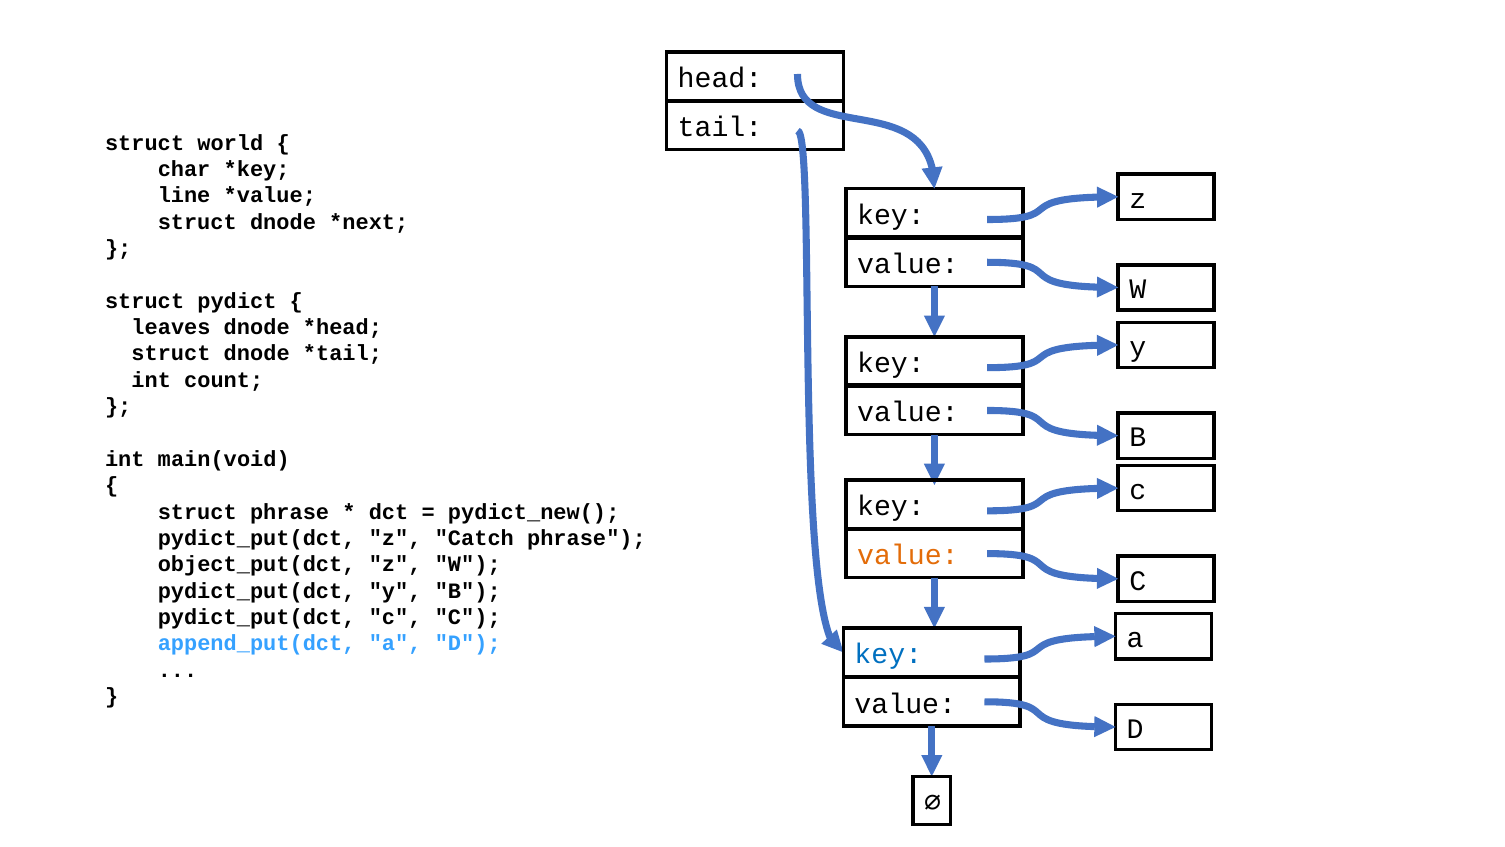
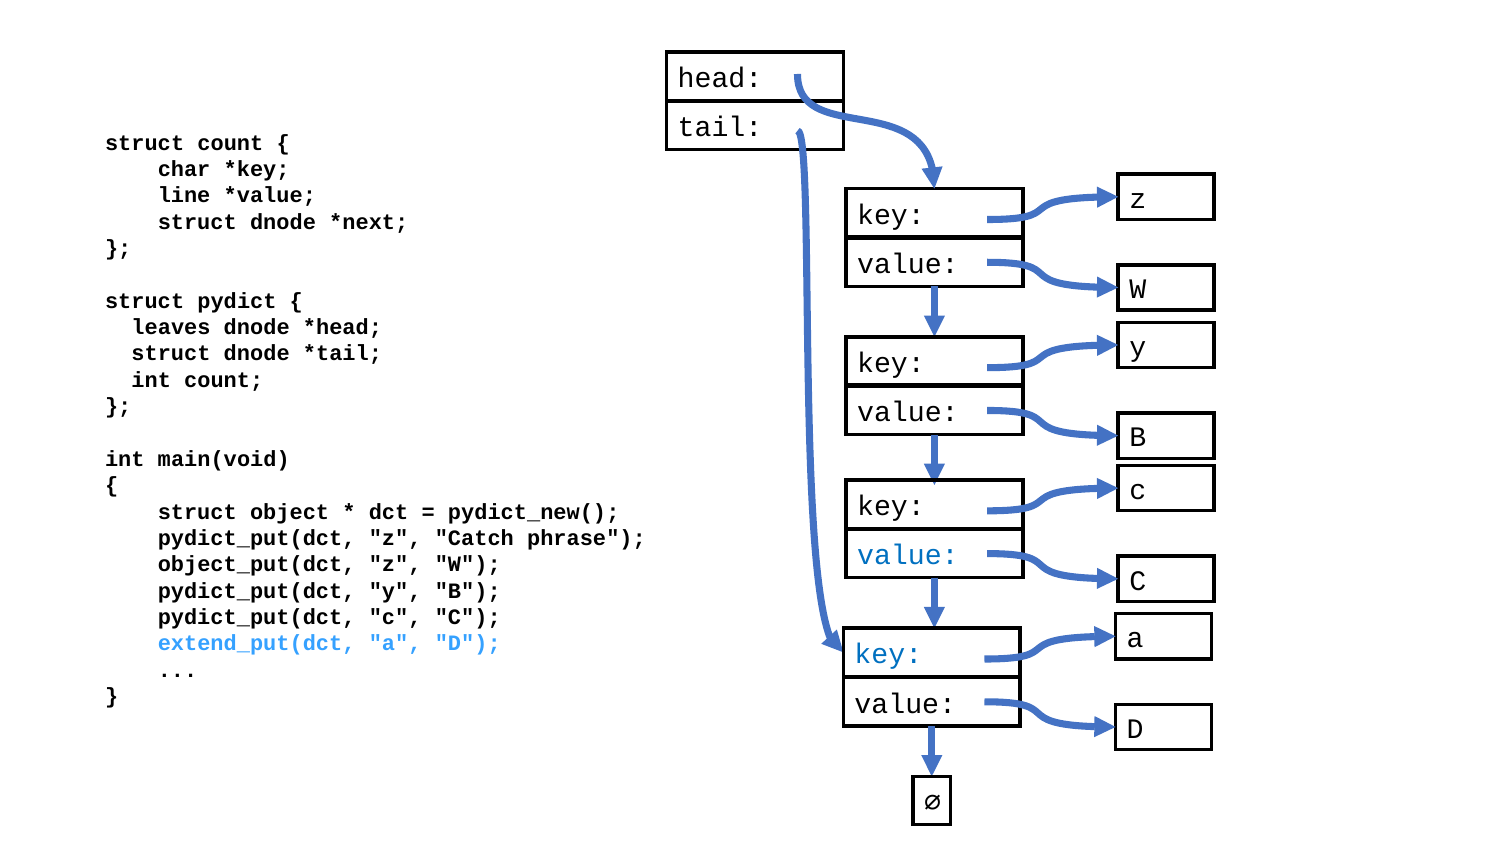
struct world: world -> count
struct phrase: phrase -> object
value at (908, 555) colour: orange -> blue
append_put(dct: append_put(dct -> extend_put(dct
